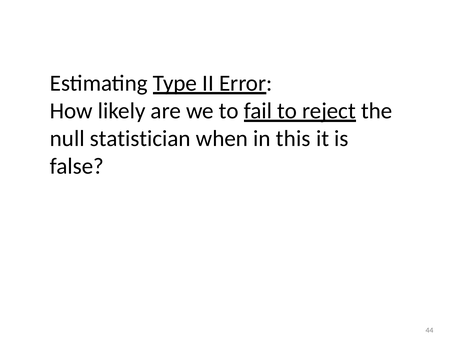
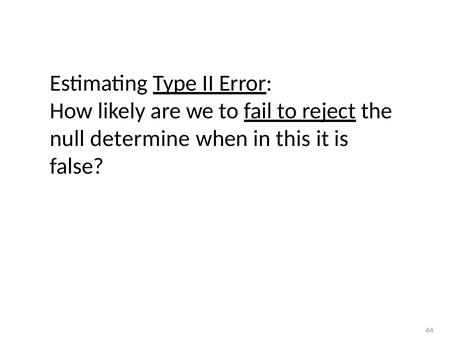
statistician: statistician -> determine
